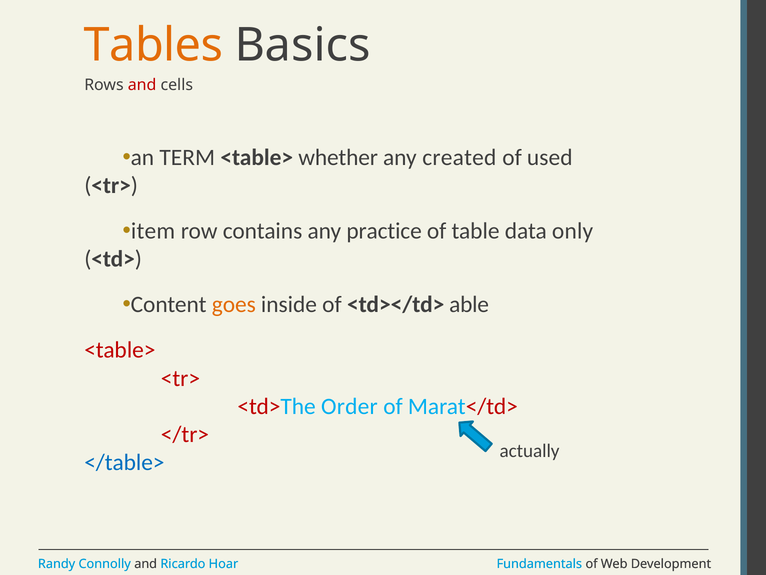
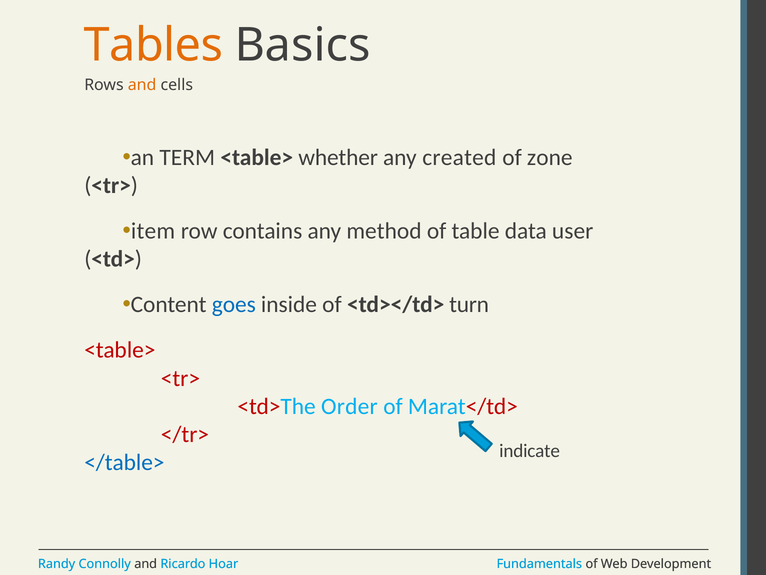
and at (142, 85) colour: red -> orange
used: used -> zone
practice: practice -> method
only: only -> user
goes colour: orange -> blue
able: able -> turn
actually: actually -> indicate
